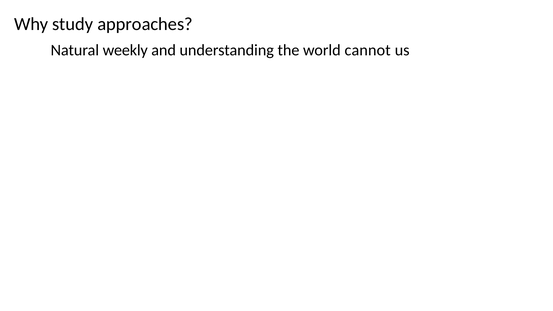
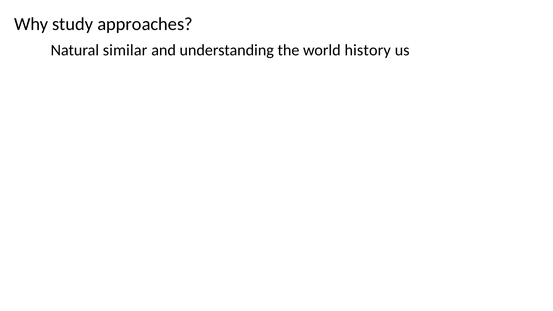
weekly: weekly -> similar
cannot: cannot -> history
